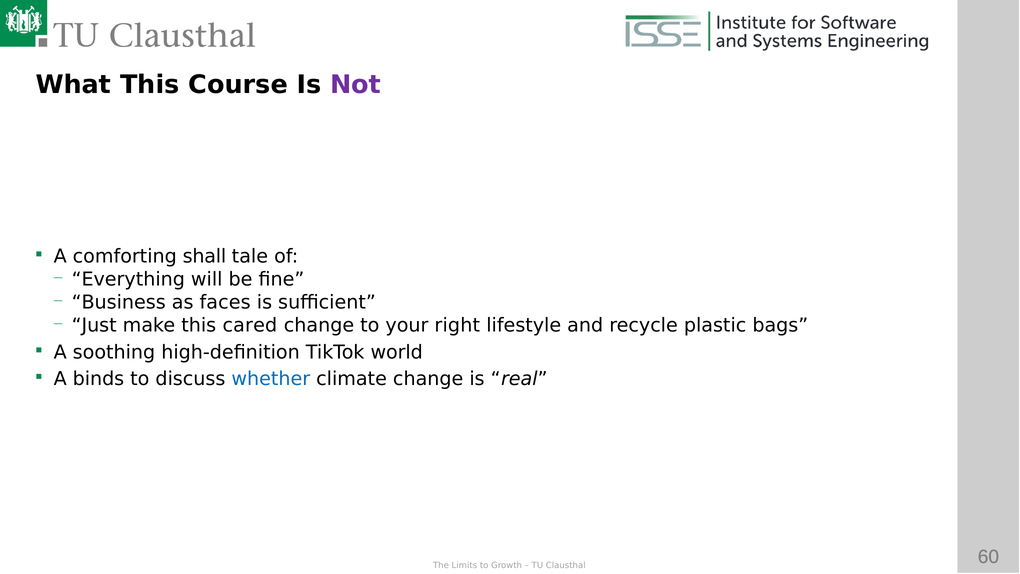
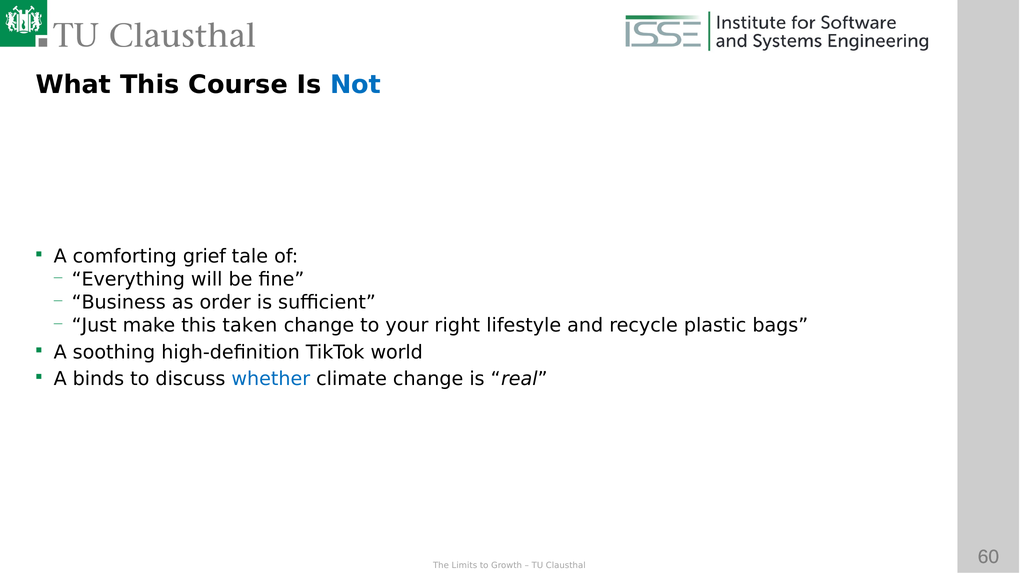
Not colour: purple -> blue
shall: shall -> grief
faces: faces -> order
cared: cared -> taken
